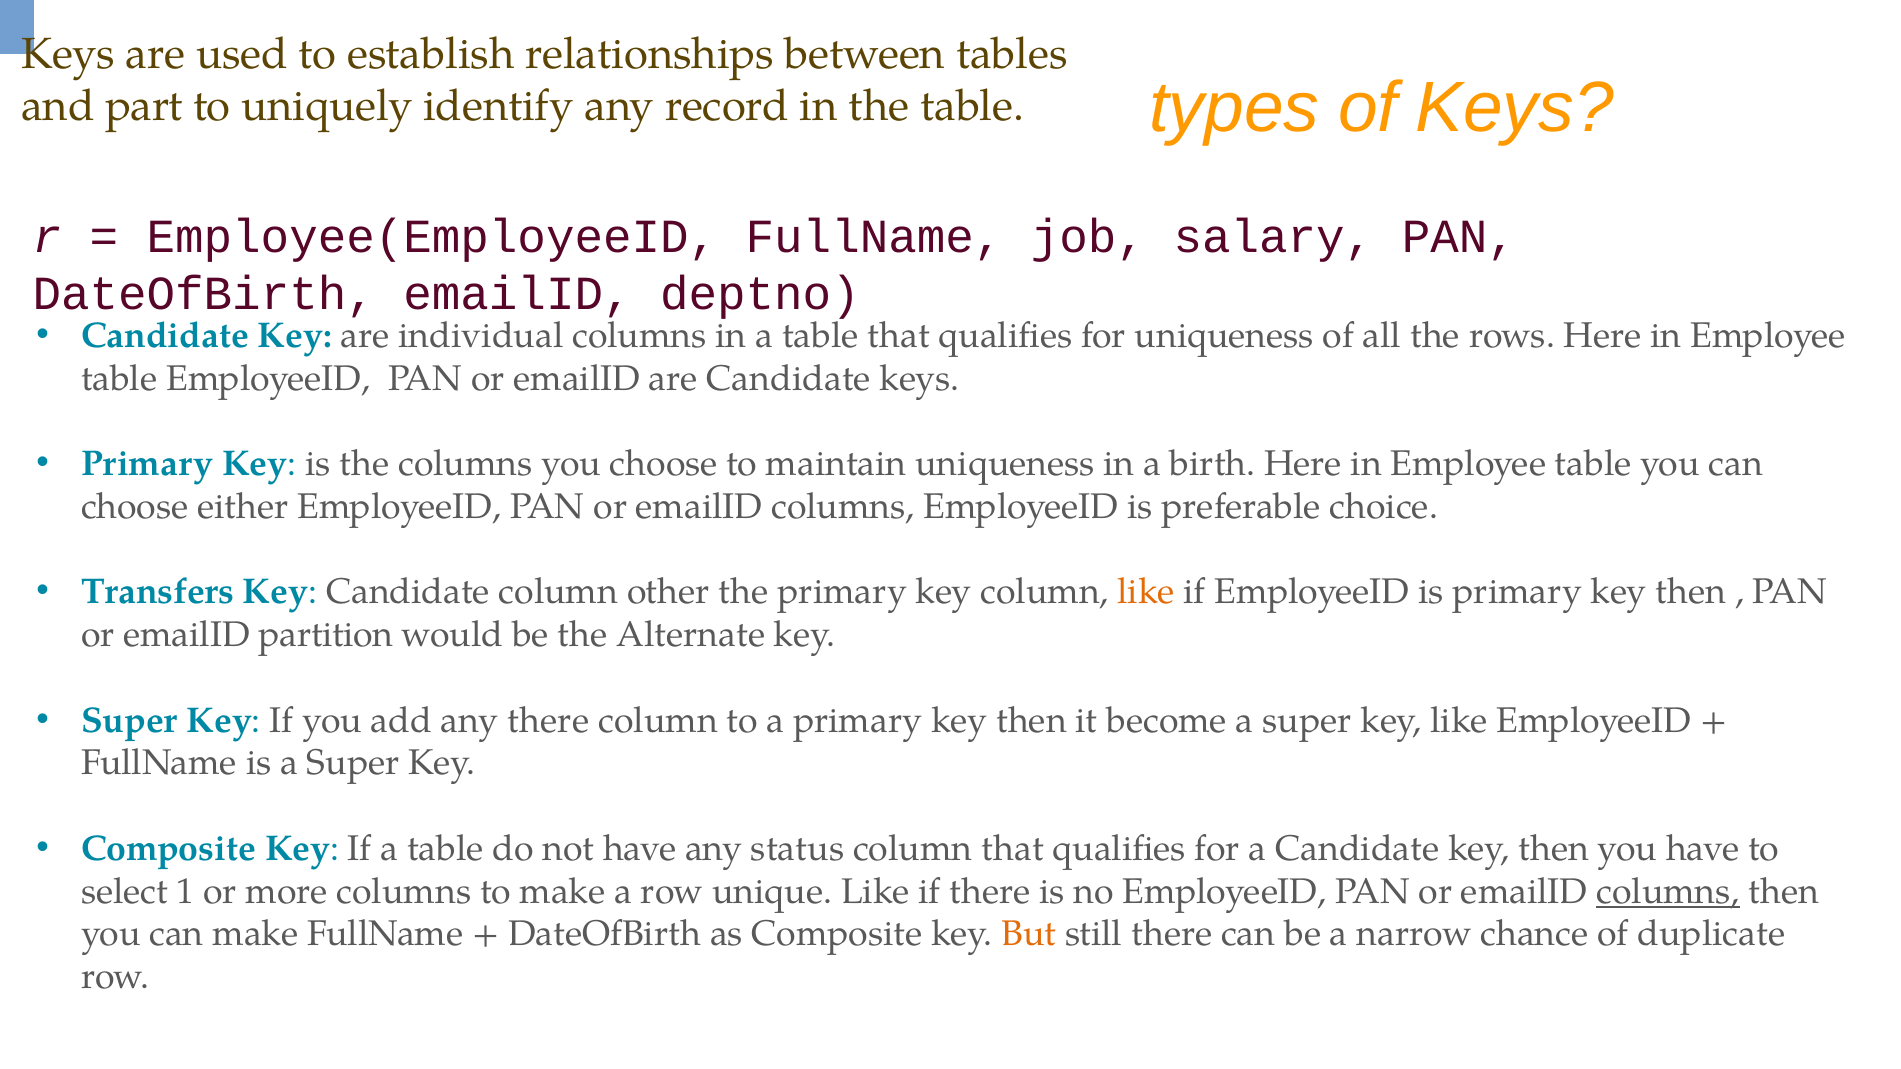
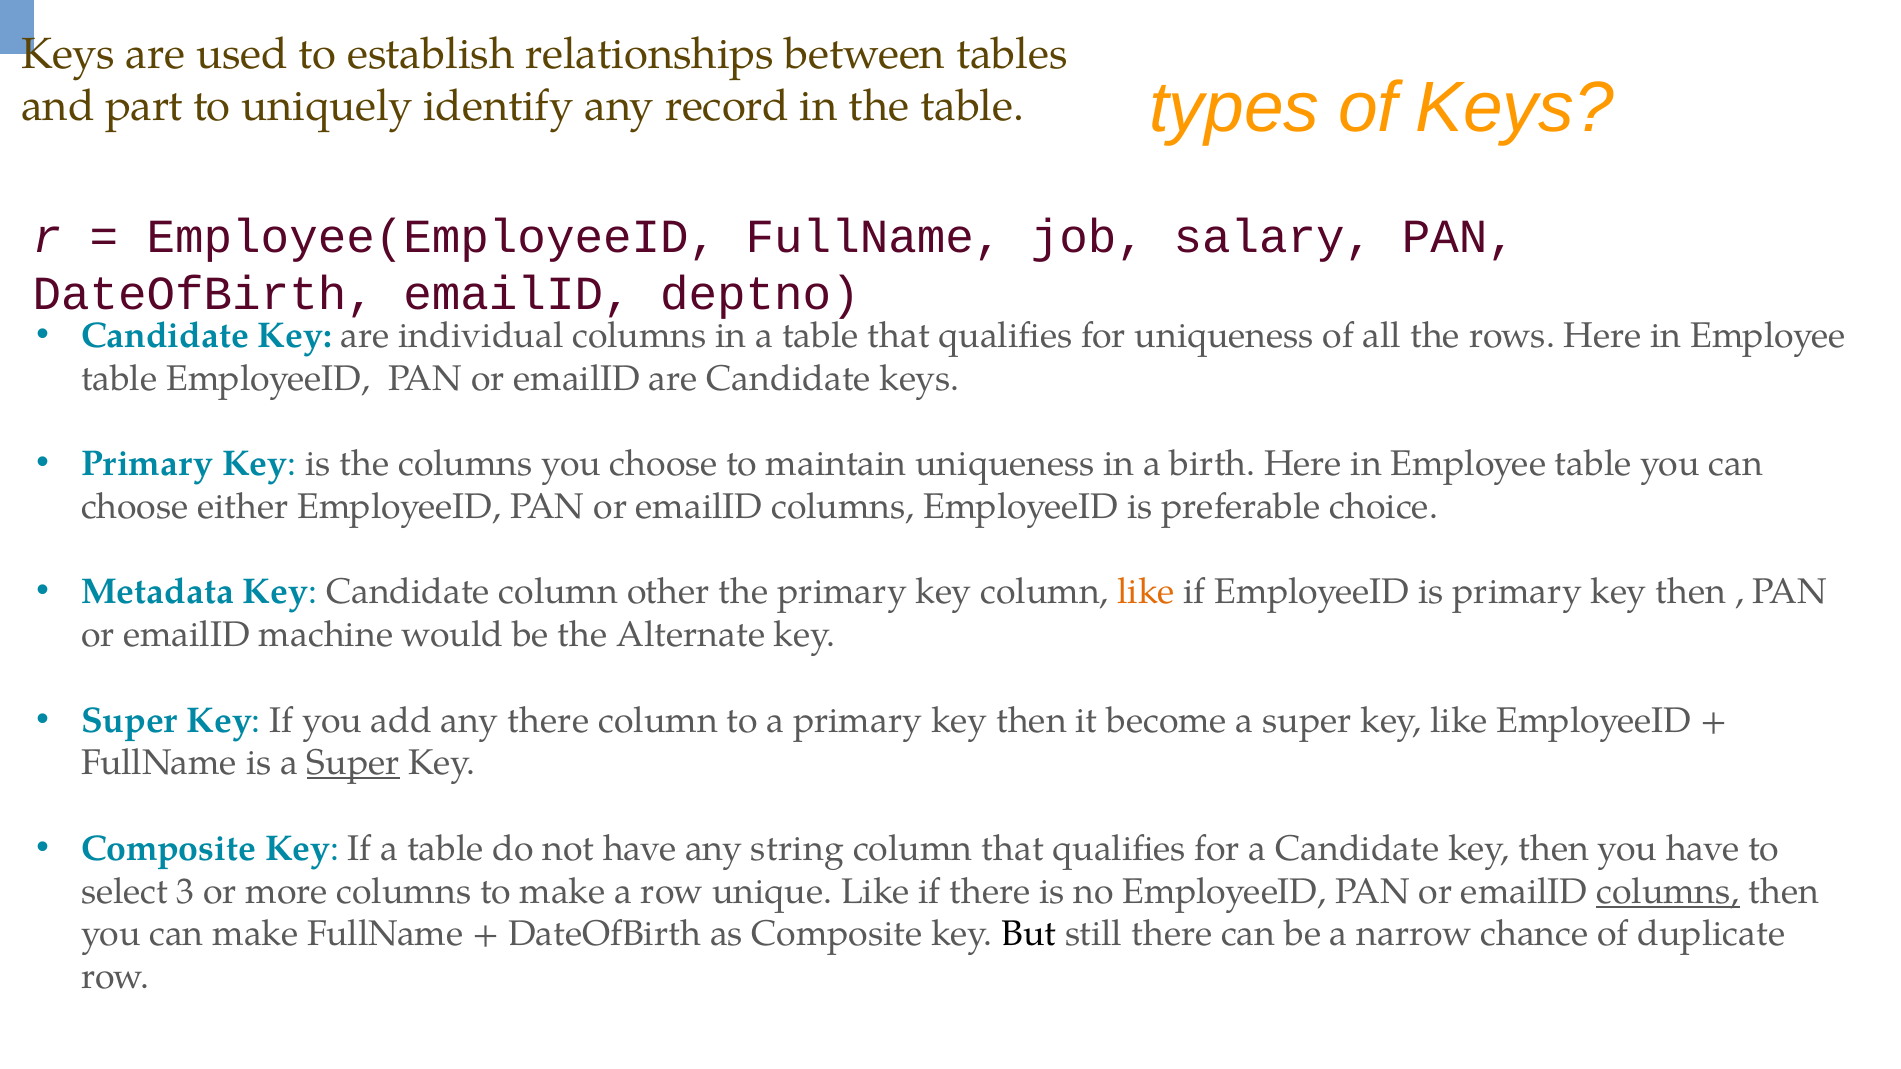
Transfers: Transfers -> Metadata
partition: partition -> machine
Super at (353, 763) underline: none -> present
status: status -> string
1: 1 -> 3
But colour: orange -> black
